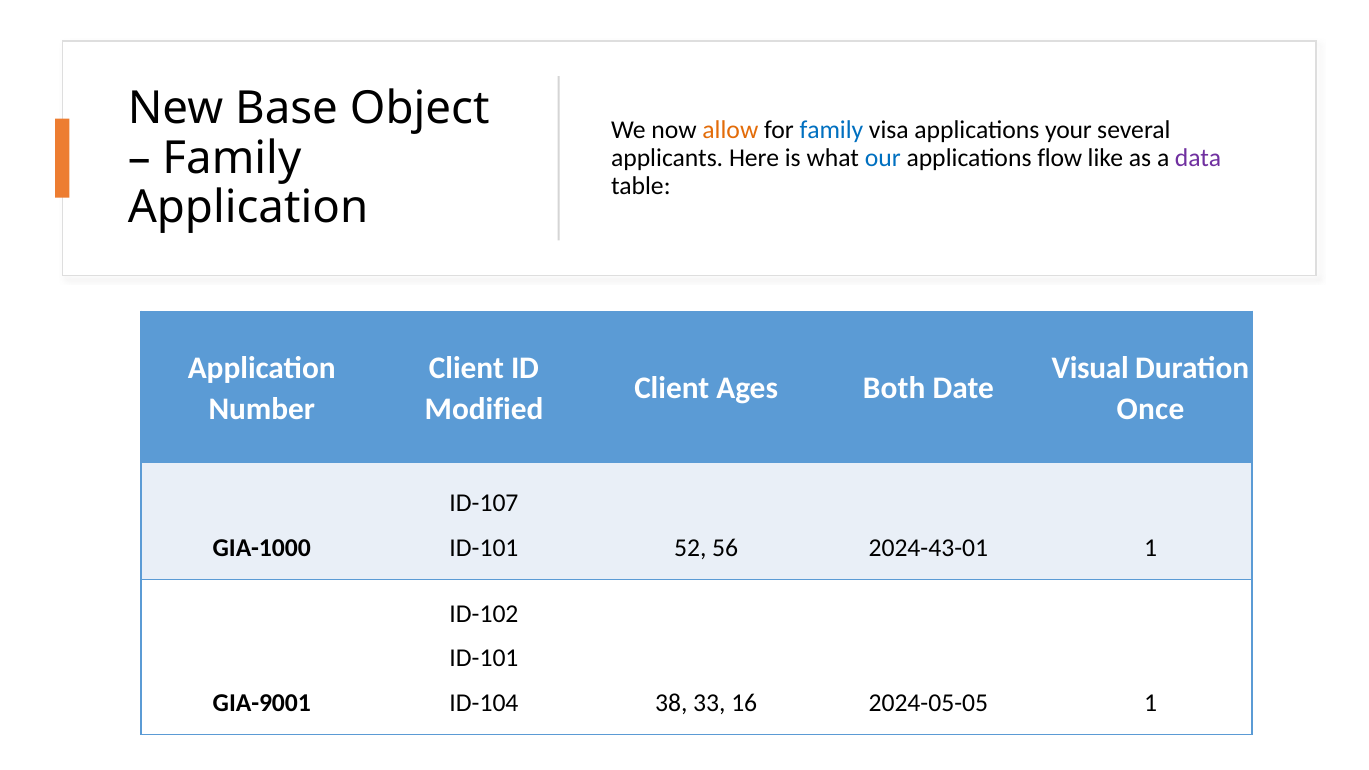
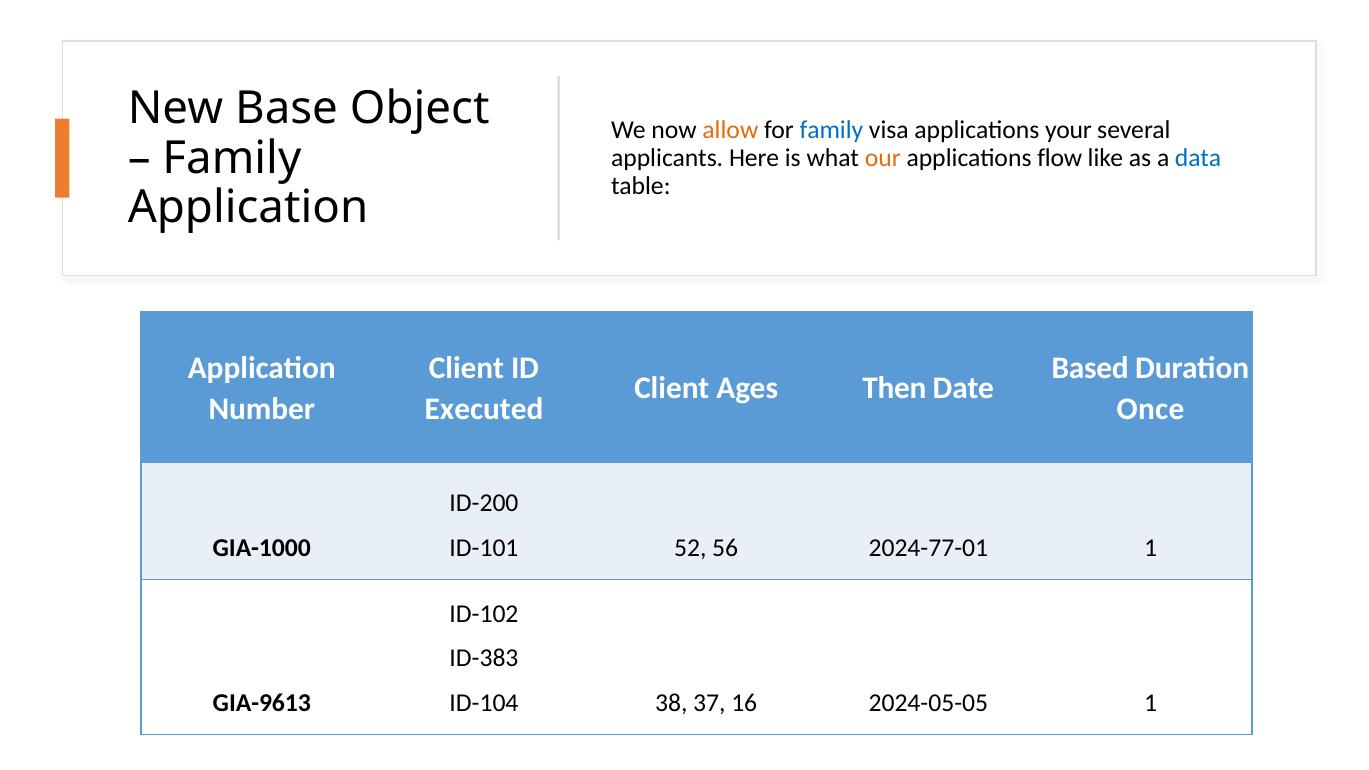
our colour: blue -> orange
data colour: purple -> blue
Visual: Visual -> Based
Both: Both -> Then
Modified: Modified -> Executed
ID-107: ID-107 -> ID-200
2024-43-01: 2024-43-01 -> 2024-77-01
ID-101 at (484, 659): ID-101 -> ID-383
GIA-9001: GIA-9001 -> GIA-9613
33: 33 -> 37
